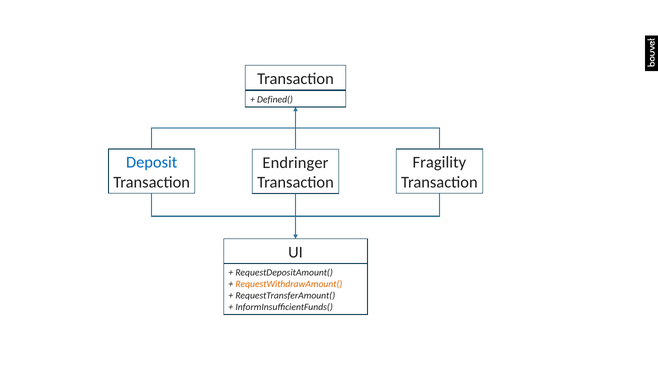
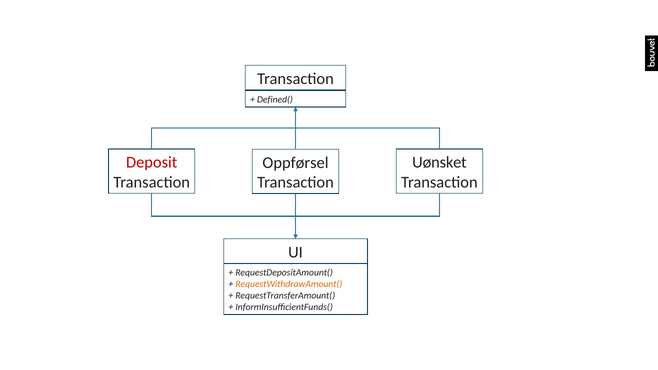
Deposit colour: blue -> red
Fragility: Fragility -> Uønsket
Endringer: Endringer -> Oppførsel
